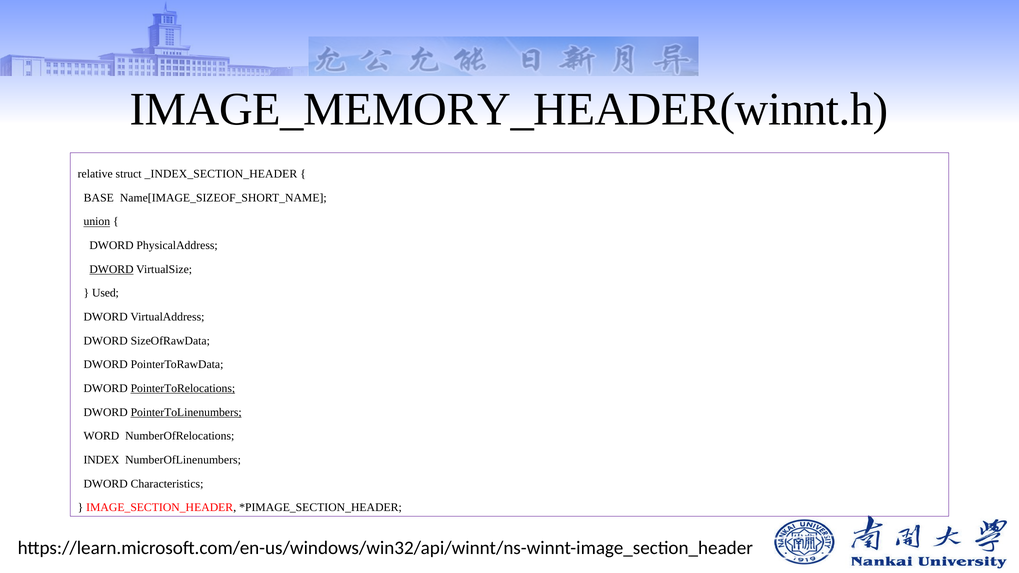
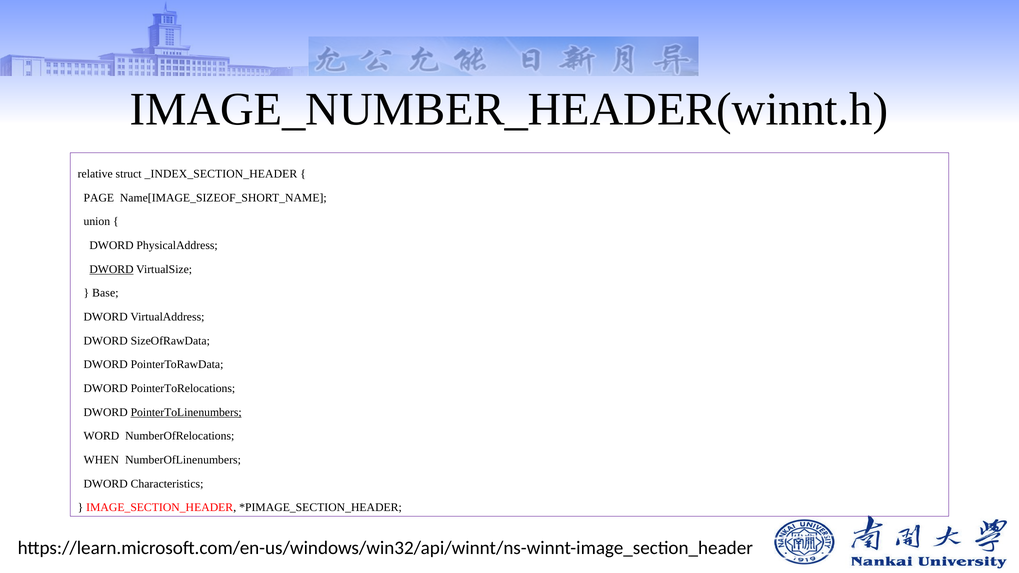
IMAGE_MEMORY_HEADER(winnt.h: IMAGE_MEMORY_HEADER(winnt.h -> IMAGE_NUMBER_HEADER(winnt.h
BASE: BASE -> PAGE
union underline: present -> none
Used: Used -> Base
PointerToRelocations underline: present -> none
INDEX: INDEX -> WHEN
